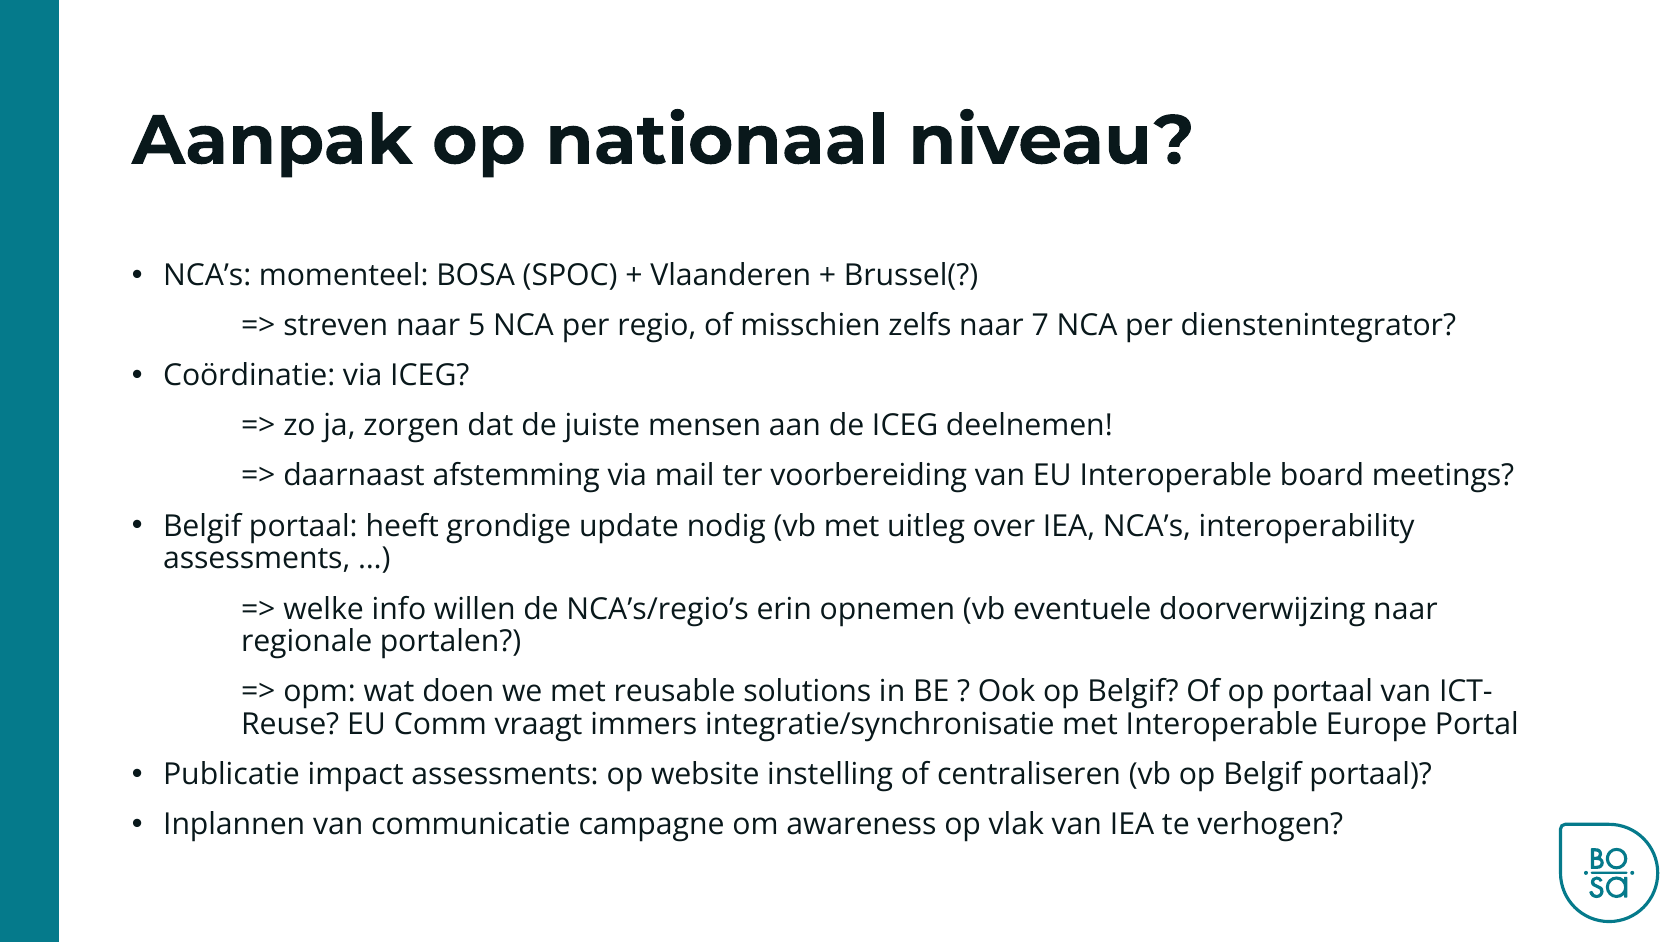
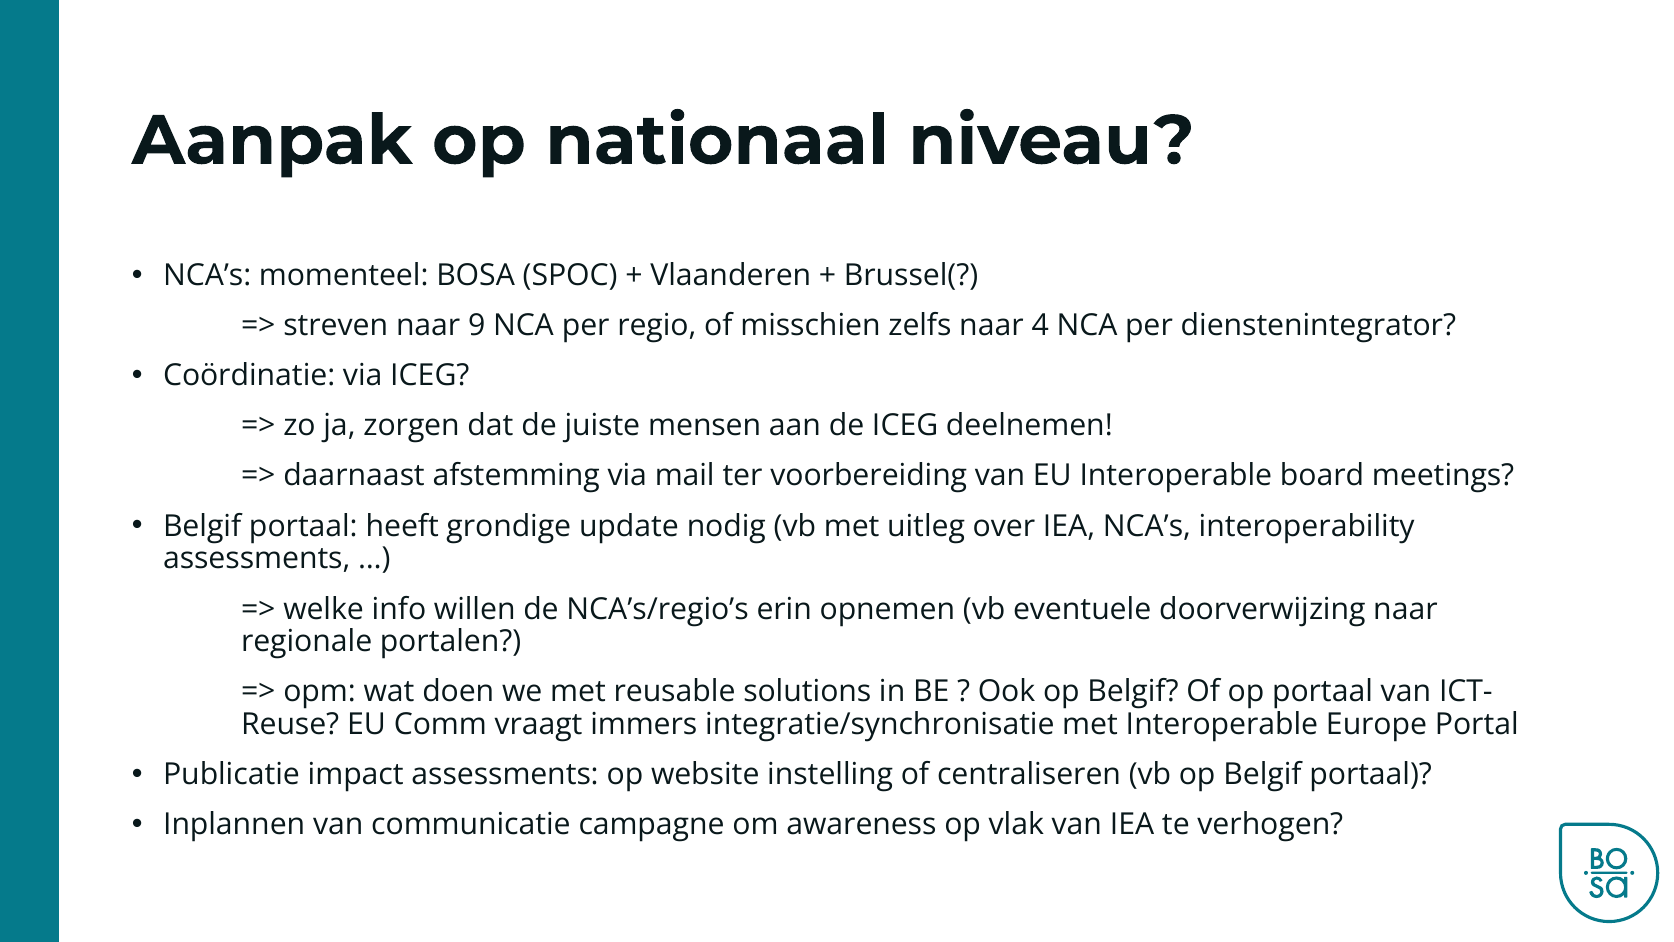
5: 5 -> 9
7: 7 -> 4
